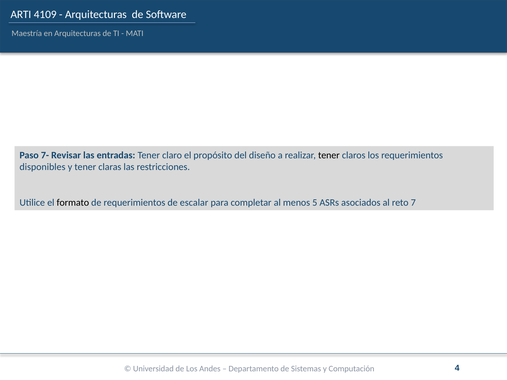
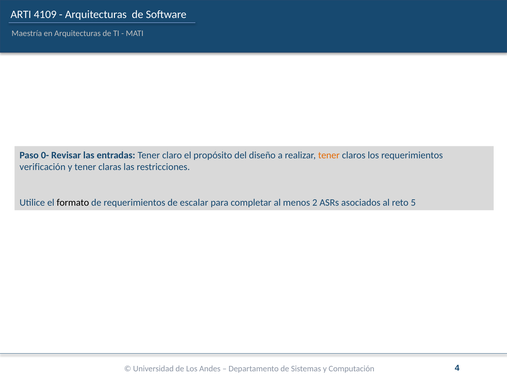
7-: 7- -> 0-
tener at (329, 155) colour: black -> orange
disponibles: disponibles -> verificación
5: 5 -> 2
7: 7 -> 5
